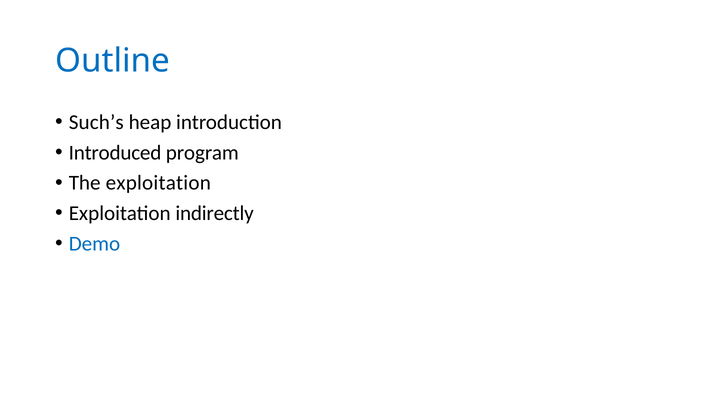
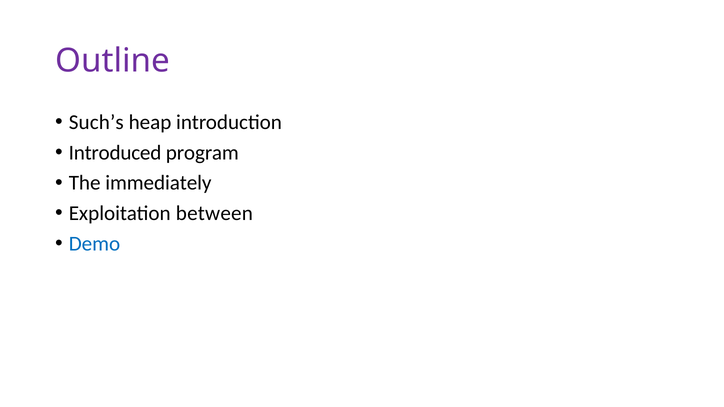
Outline colour: blue -> purple
The exploitation: exploitation -> immediately
indirectly: indirectly -> between
